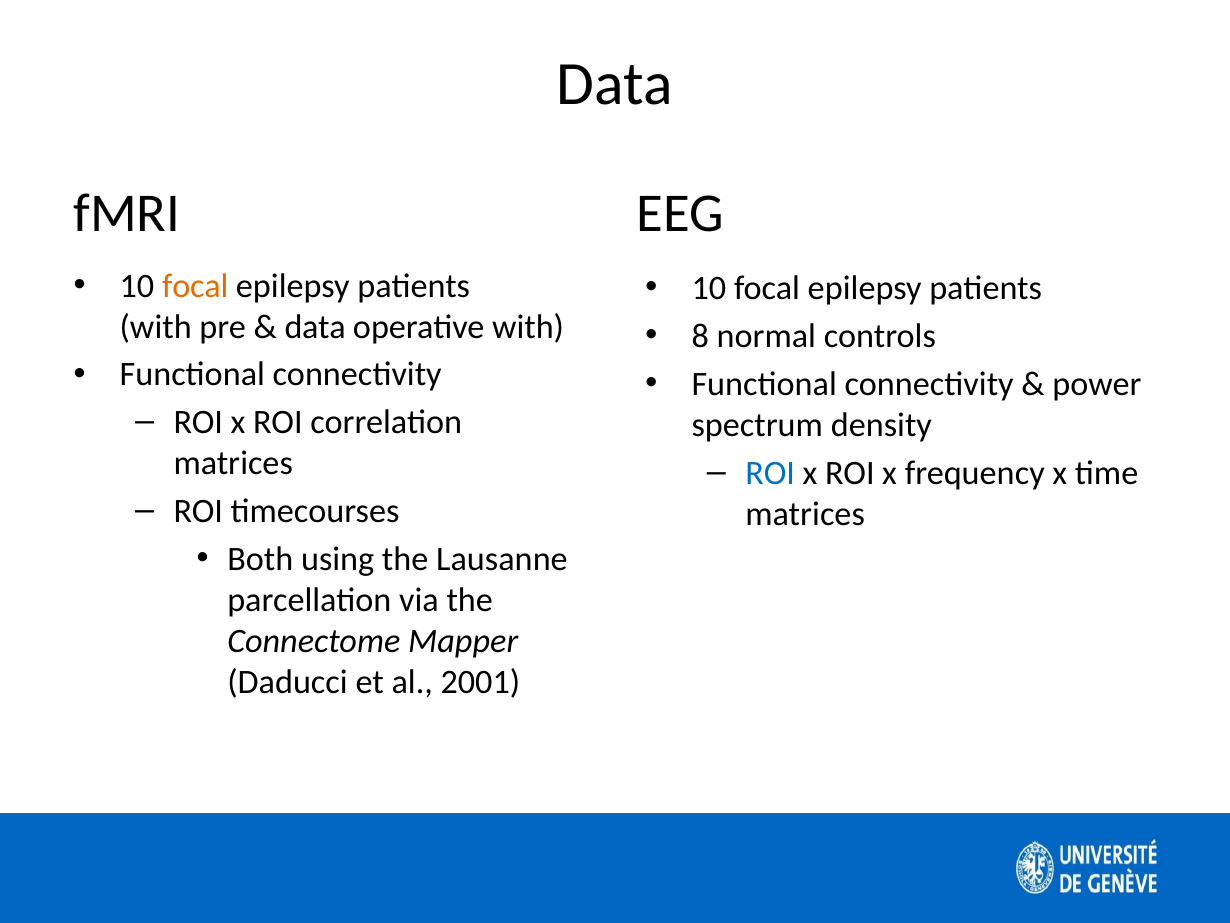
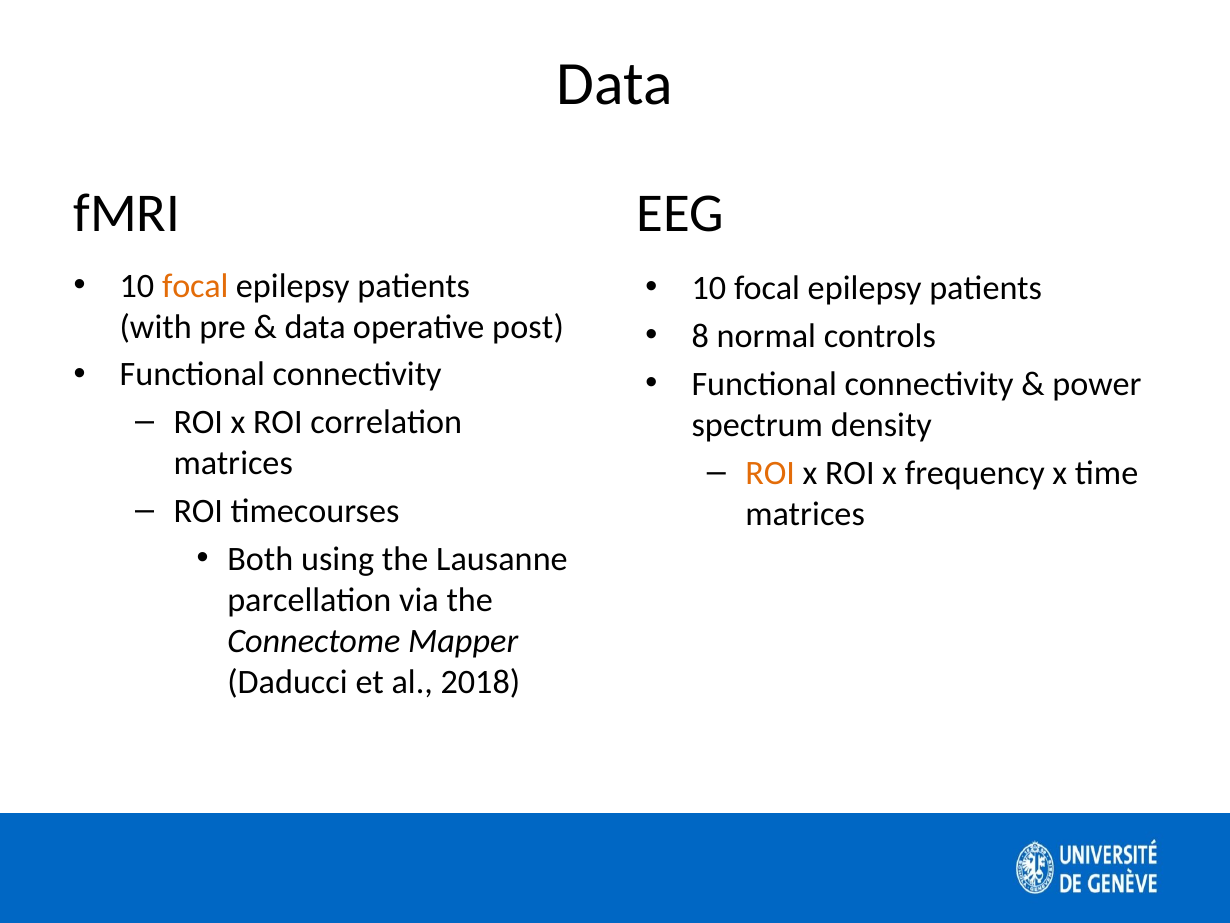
operative with: with -> post
ROI at (770, 473) colour: blue -> orange
2001: 2001 -> 2018
